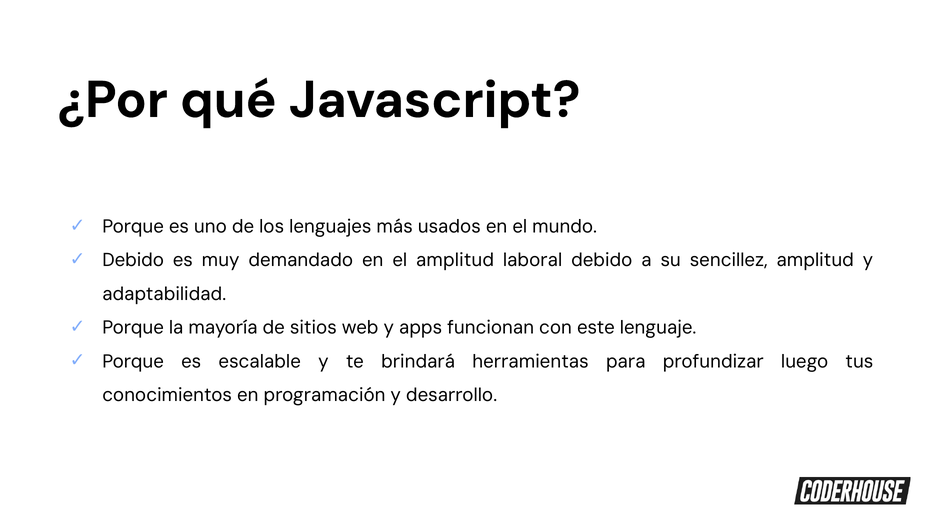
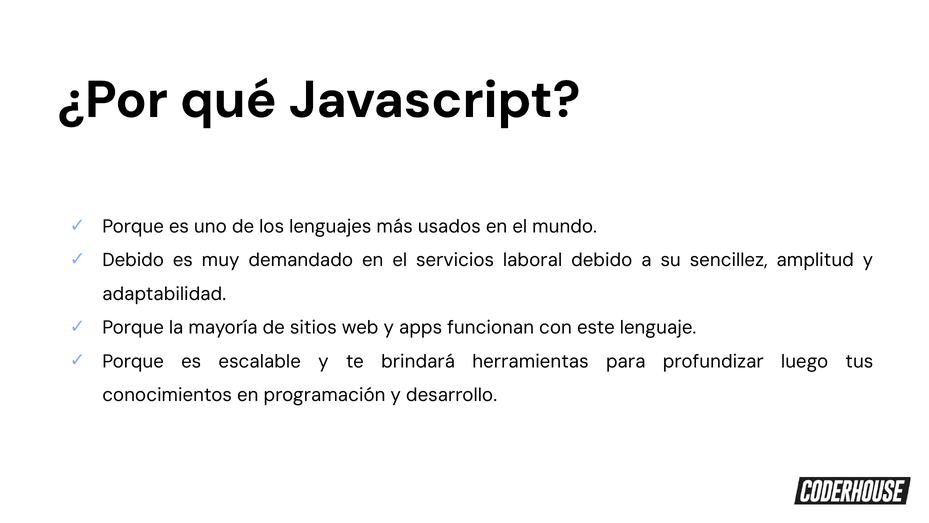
el amplitud: amplitud -> servicios
